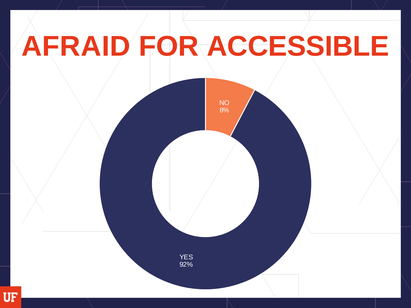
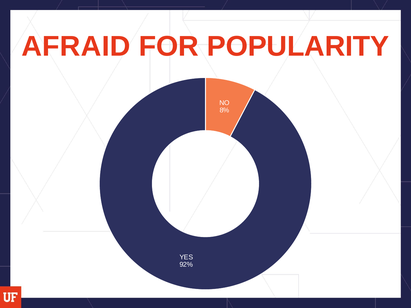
ACCESSIBLE: ACCESSIBLE -> POPULARITY
